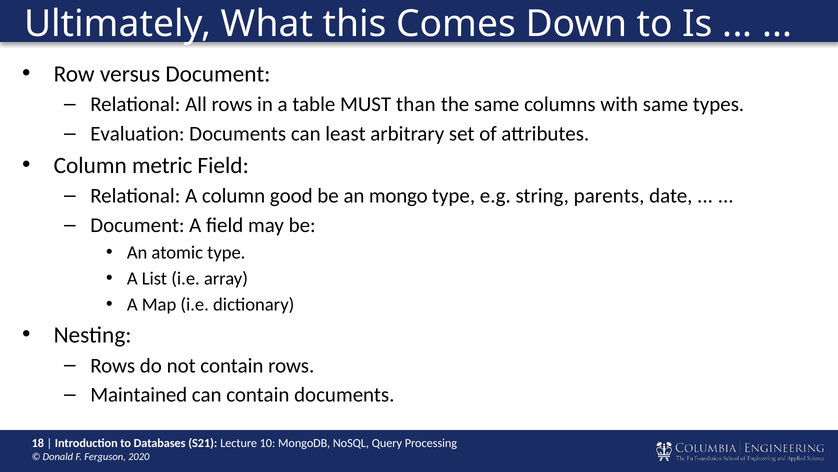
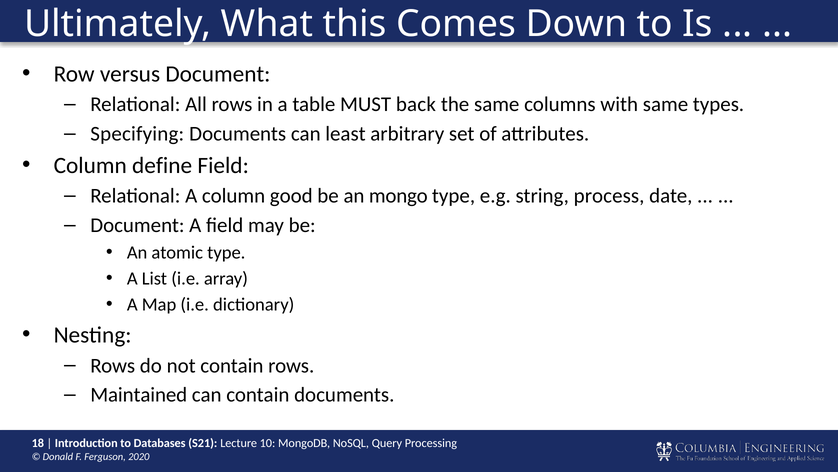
than: than -> back
Evaluation: Evaluation -> Specifying
metric: metric -> define
parents: parents -> process
